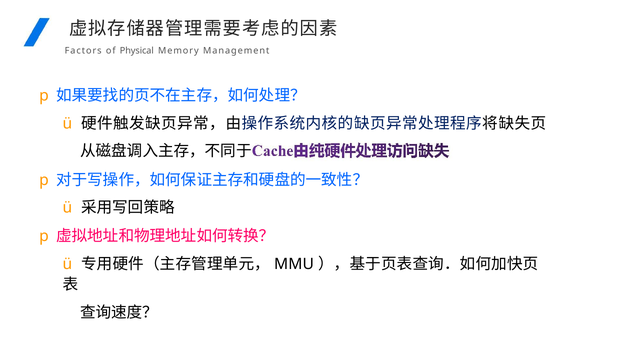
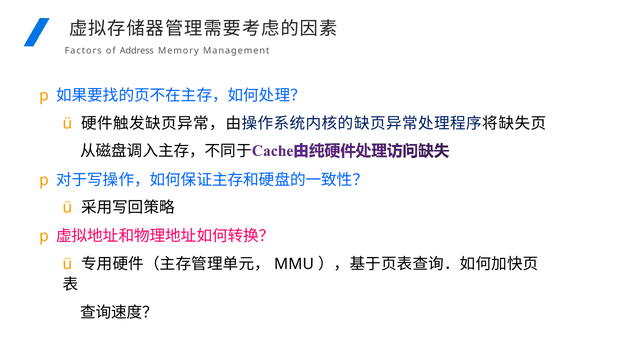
Physical: Physical -> Address
